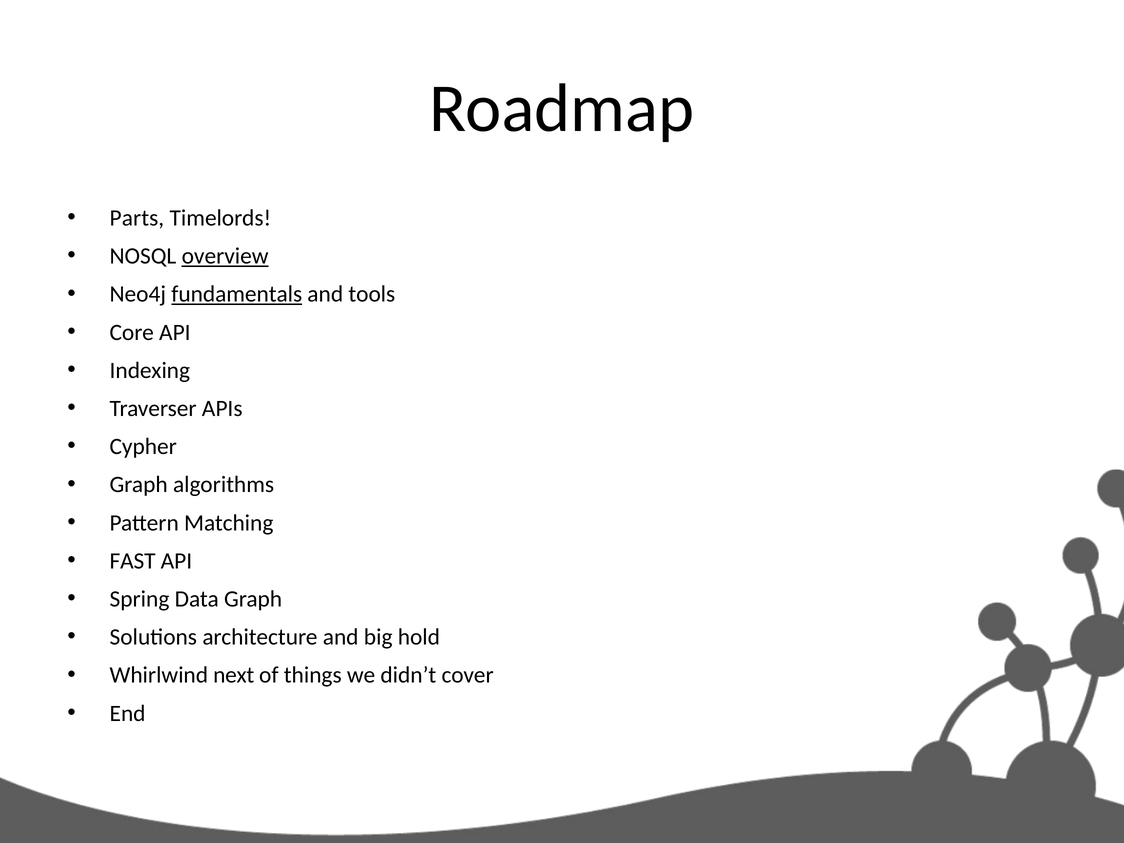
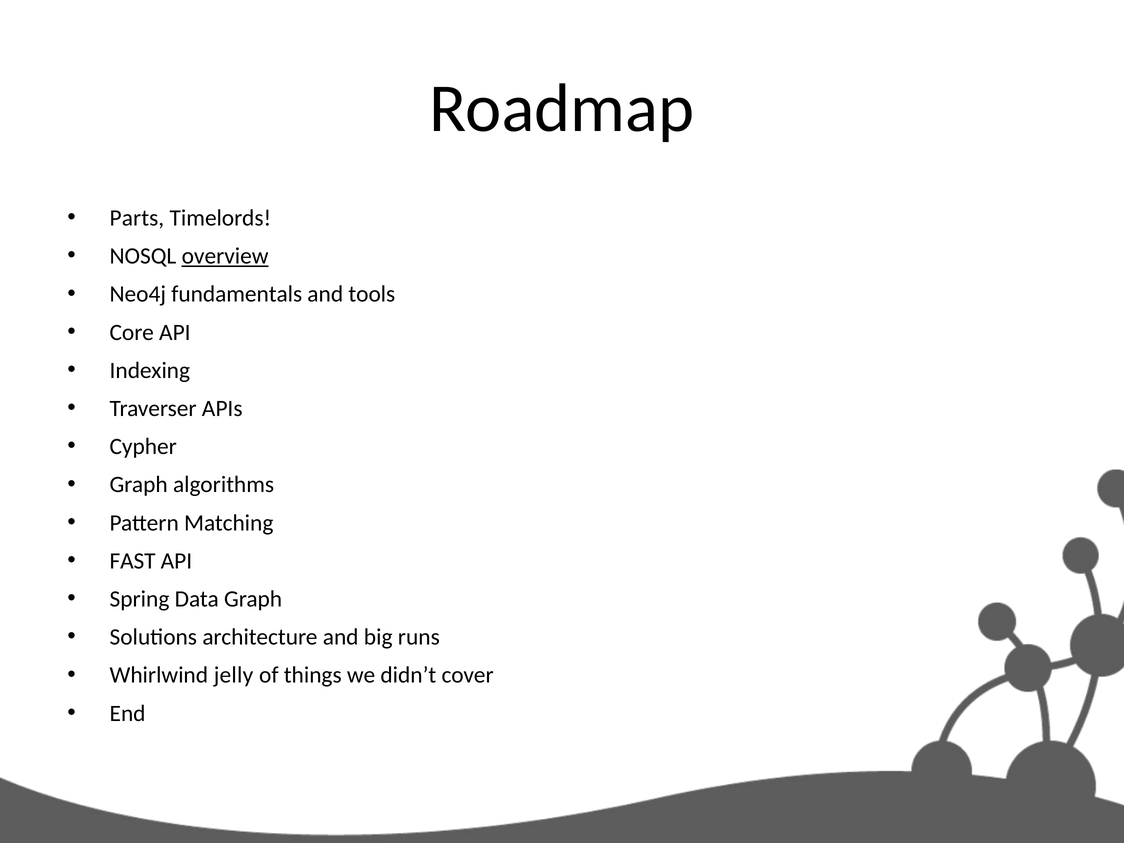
fundamentals underline: present -> none
hold: hold -> runs
next: next -> jelly
